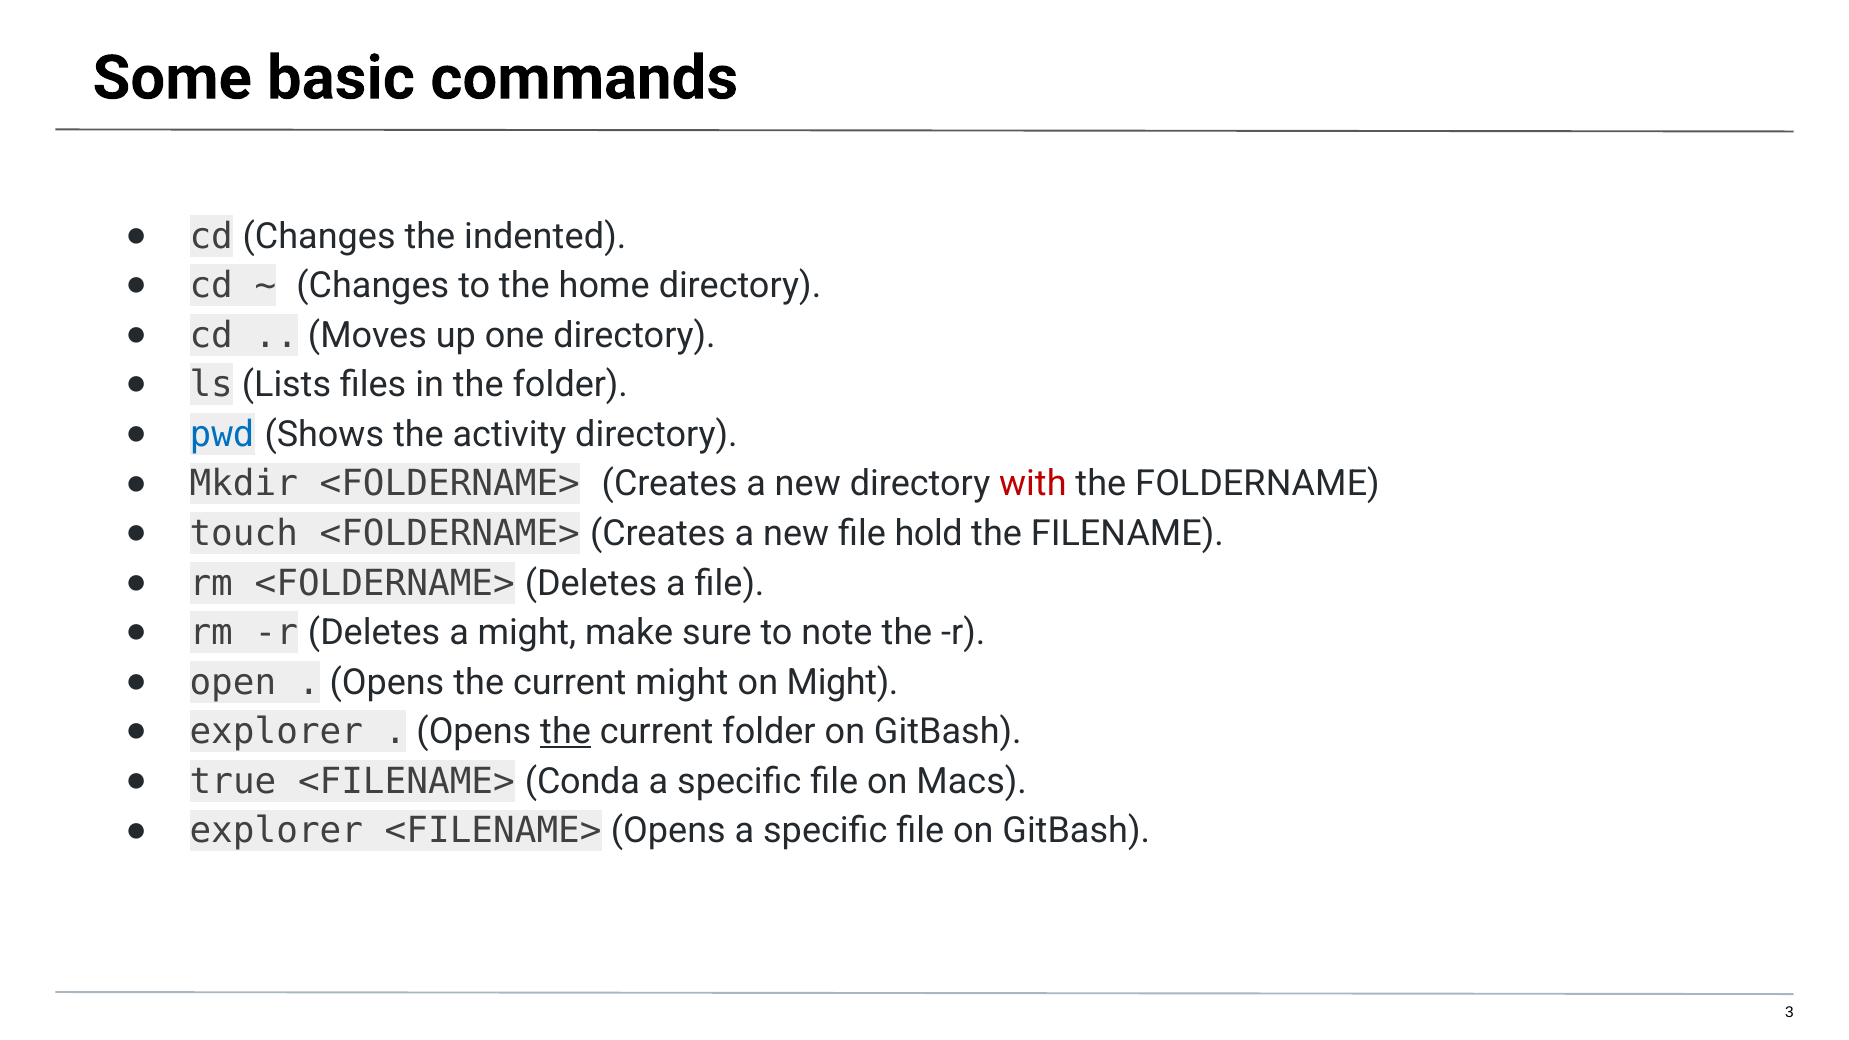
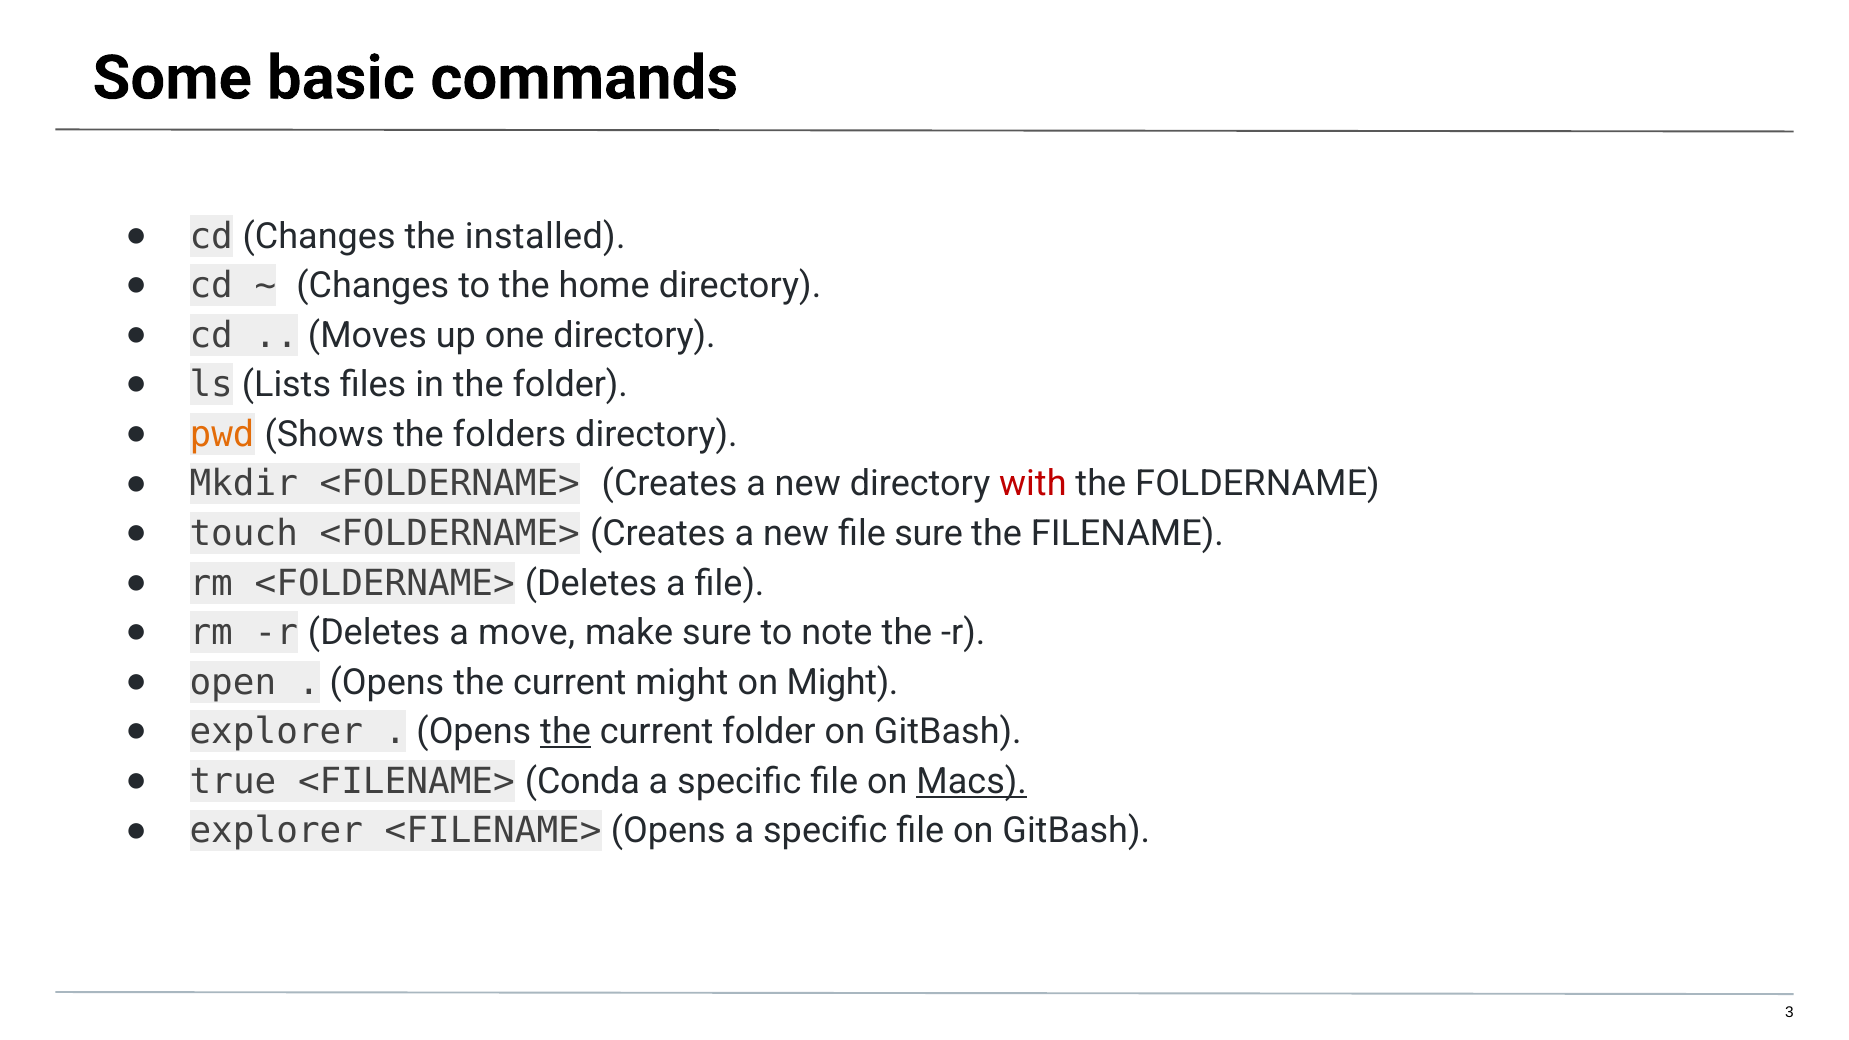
indented: indented -> installed
pwd colour: blue -> orange
activity: activity -> folders
file hold: hold -> sure
a might: might -> move
Macs underline: none -> present
